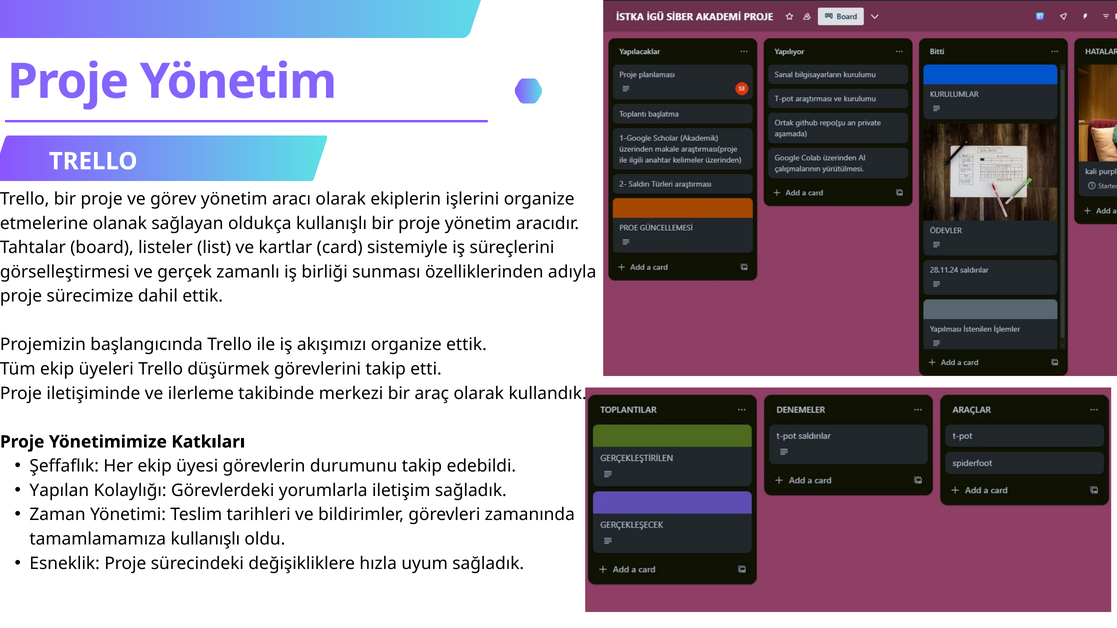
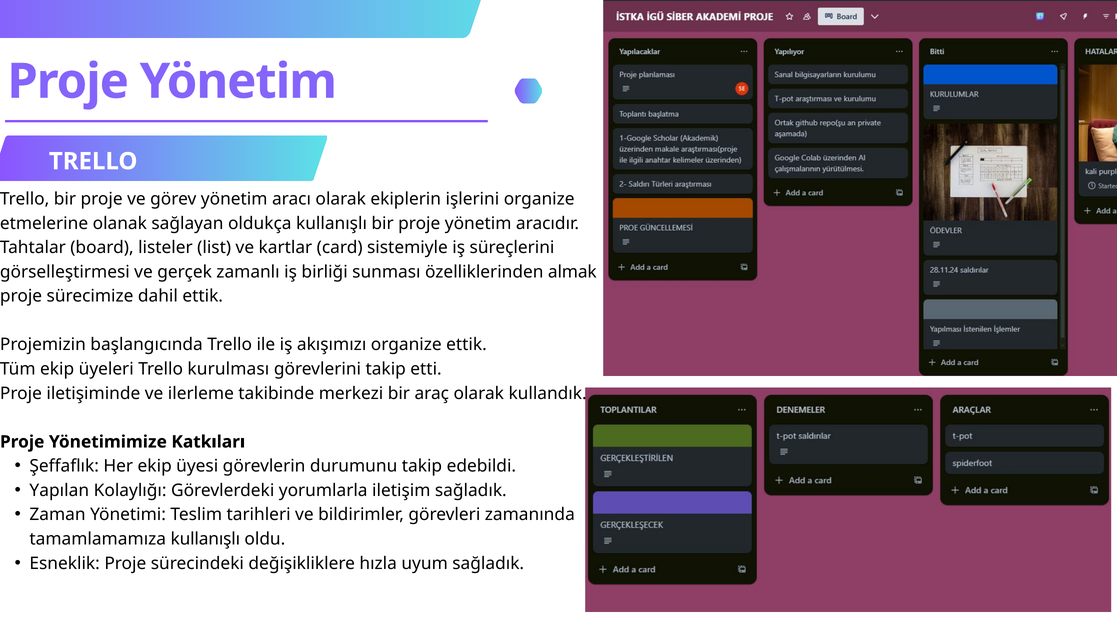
adıyla: adıyla -> almak
düşürmek: düşürmek -> kurulması
